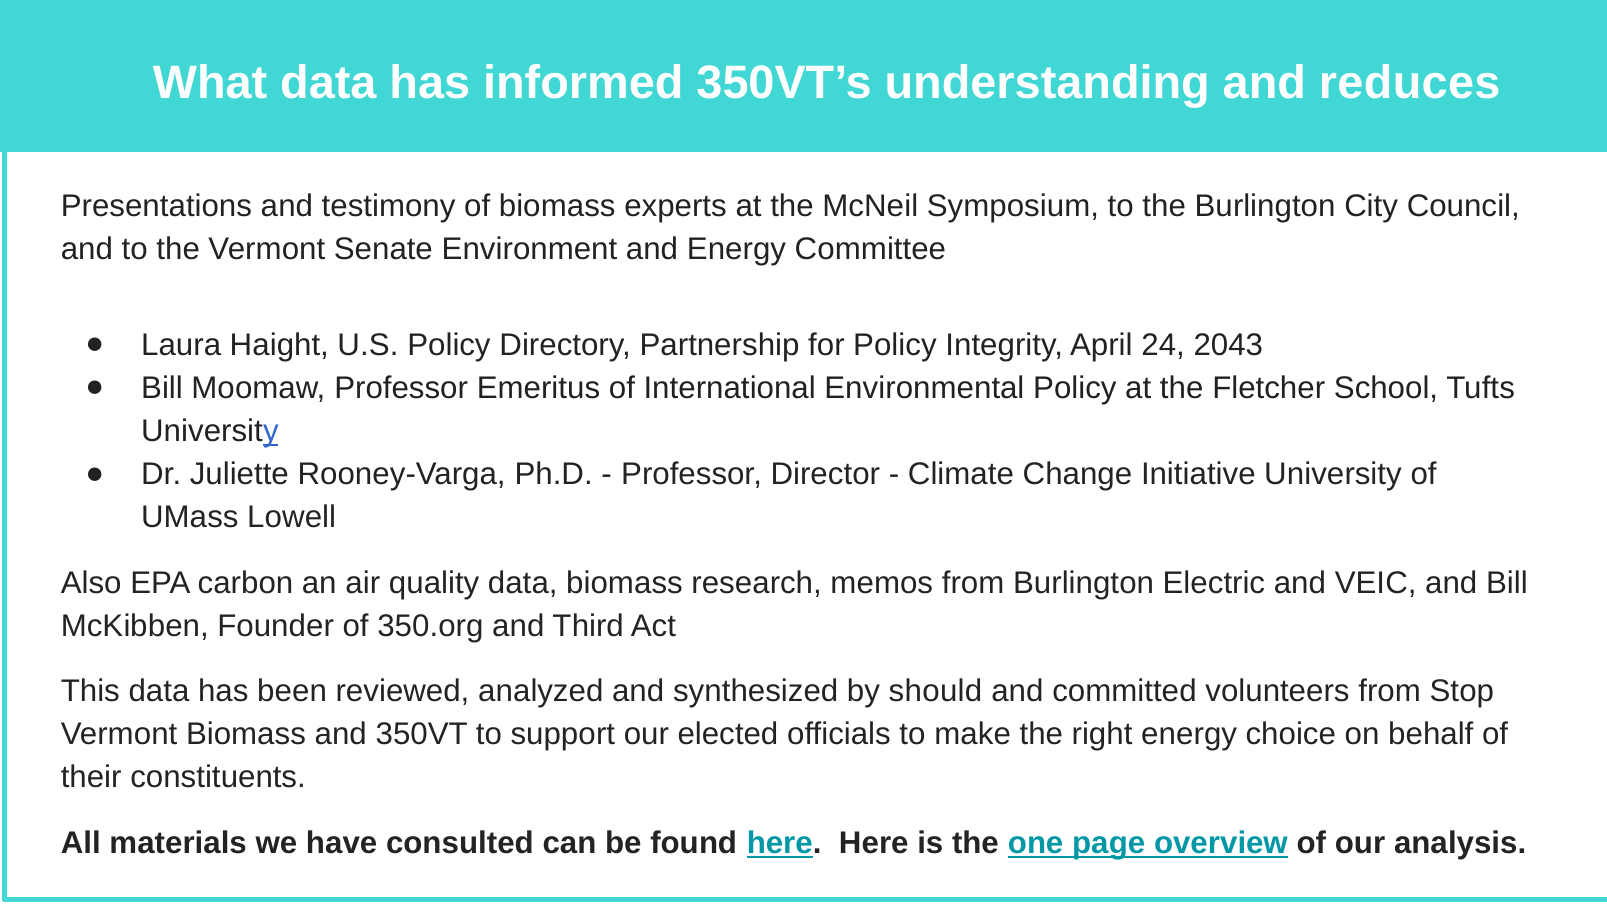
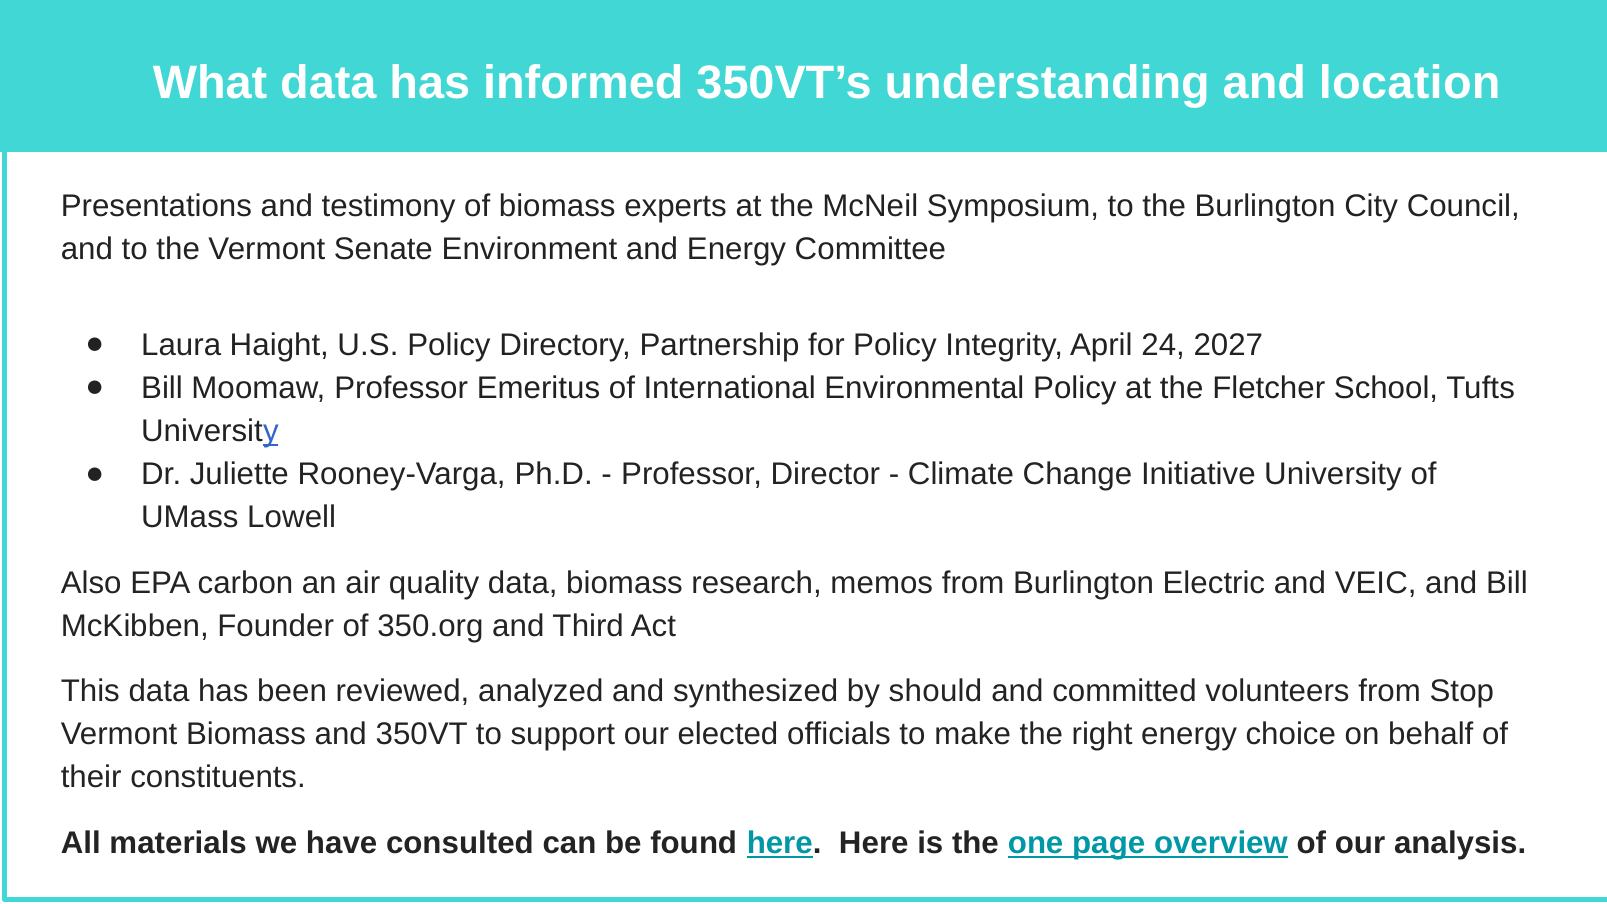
reduces: reduces -> location
2043: 2043 -> 2027
